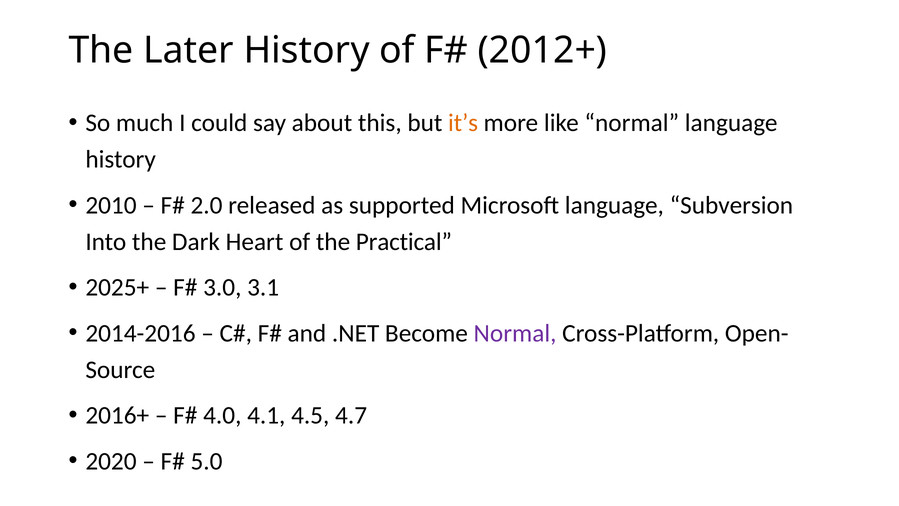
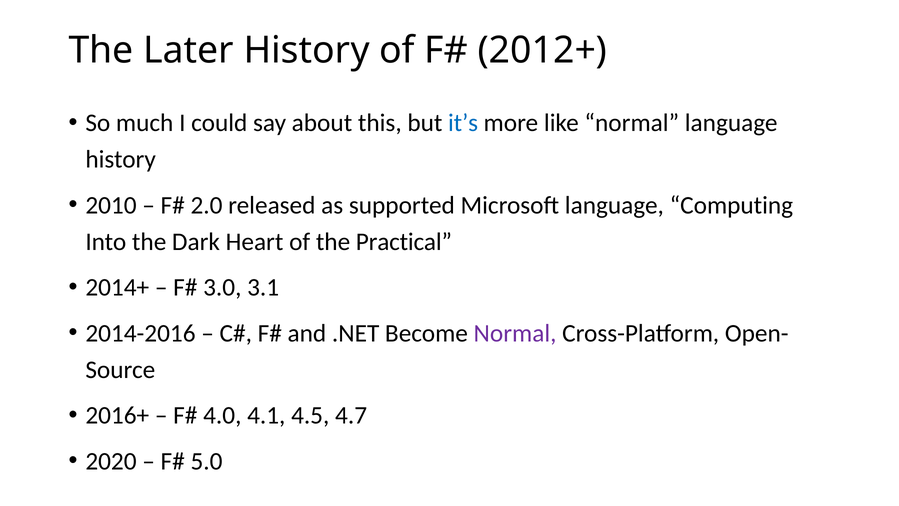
it’s colour: orange -> blue
Subversion: Subversion -> Computing
2025+: 2025+ -> 2014+
